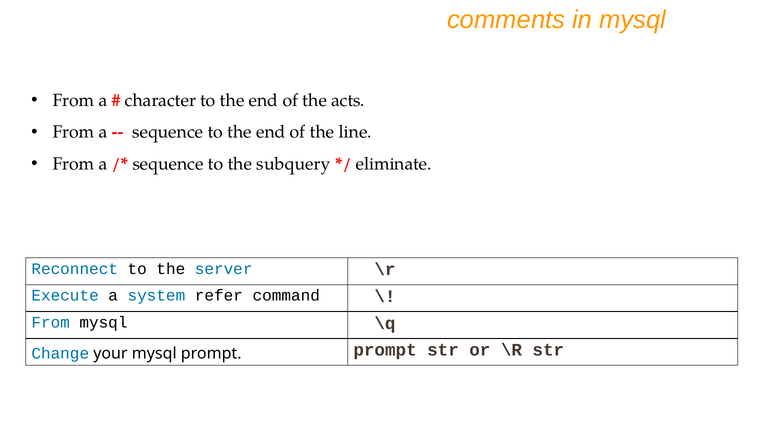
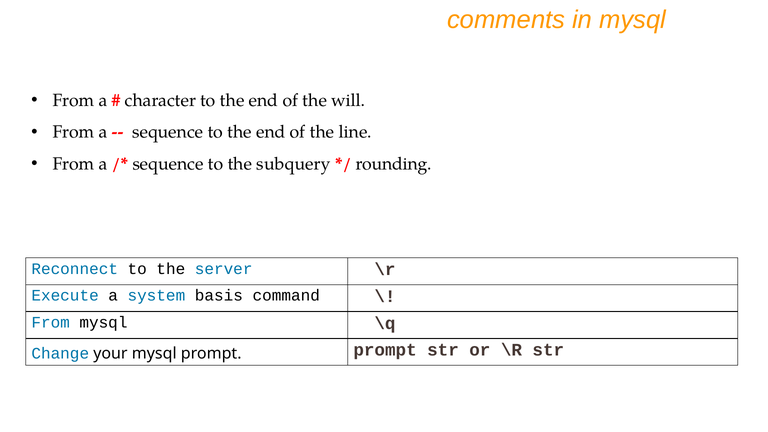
acts: acts -> will
eliminate: eliminate -> rounding
refer: refer -> basis
